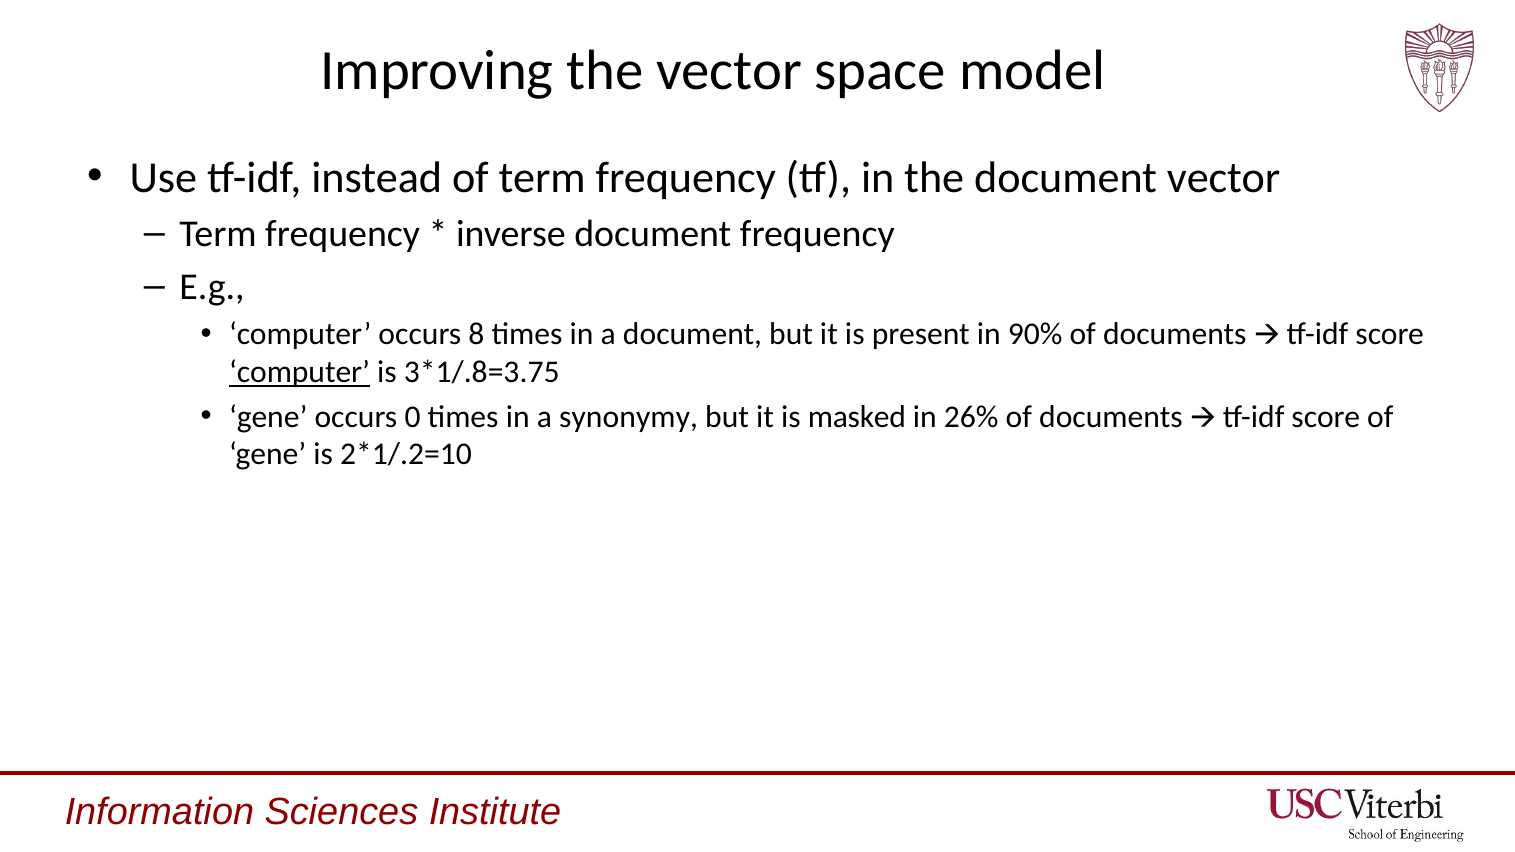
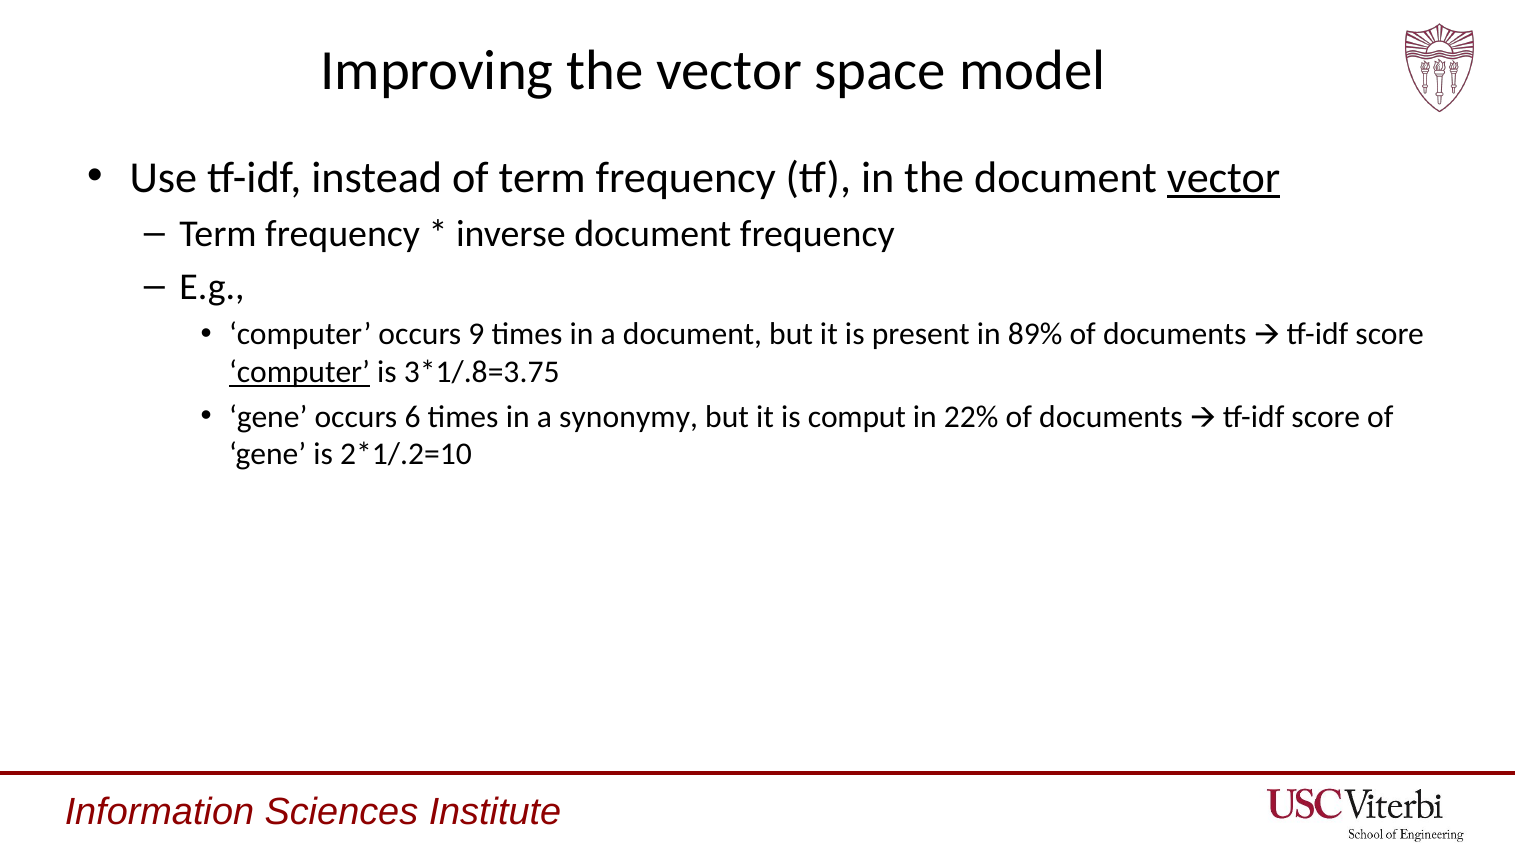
vector at (1224, 178) underline: none -> present
8: 8 -> 9
90%: 90% -> 89%
0: 0 -> 6
masked: masked -> comput
26%: 26% -> 22%
